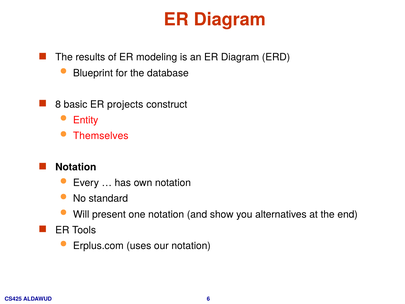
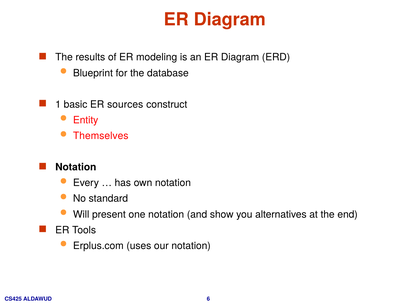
8: 8 -> 1
projects: projects -> sources
